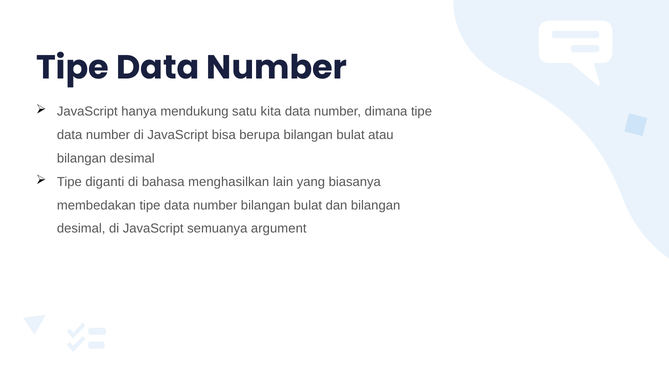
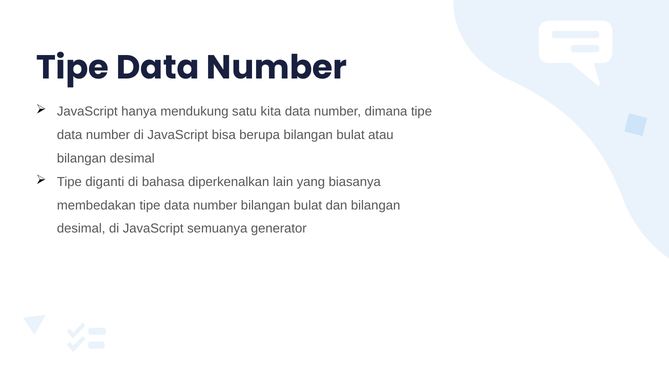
menghasilkan: menghasilkan -> diperkenalkan
argument: argument -> generator
